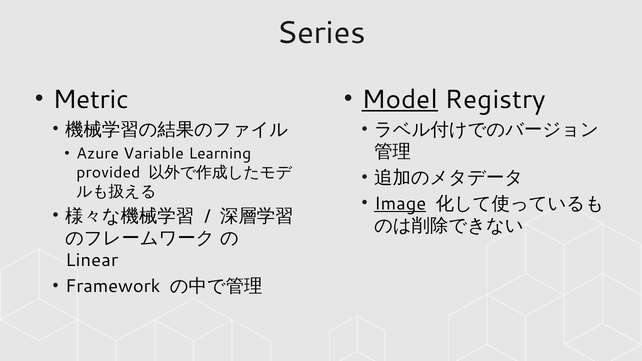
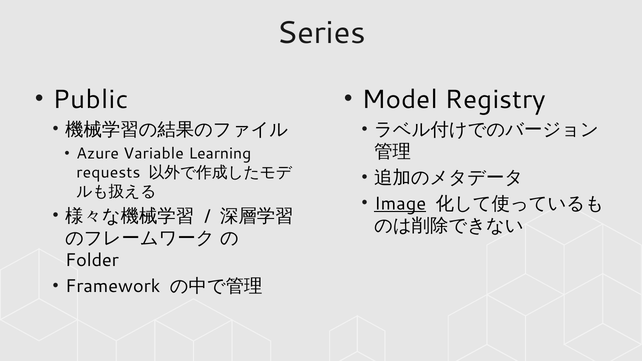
Metric: Metric -> Public
Model underline: present -> none
provided: provided -> requests
Linear: Linear -> Folder
